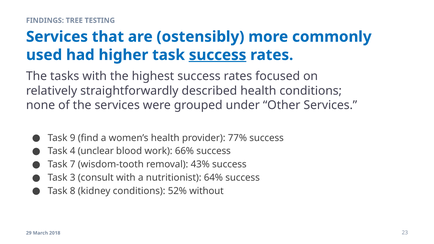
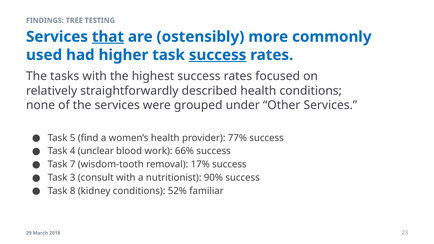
that underline: none -> present
9: 9 -> 5
43%: 43% -> 17%
64%: 64% -> 90%
without: without -> familiar
